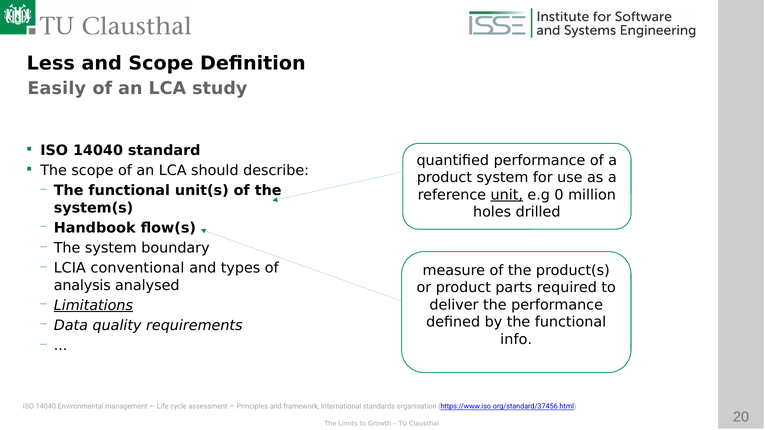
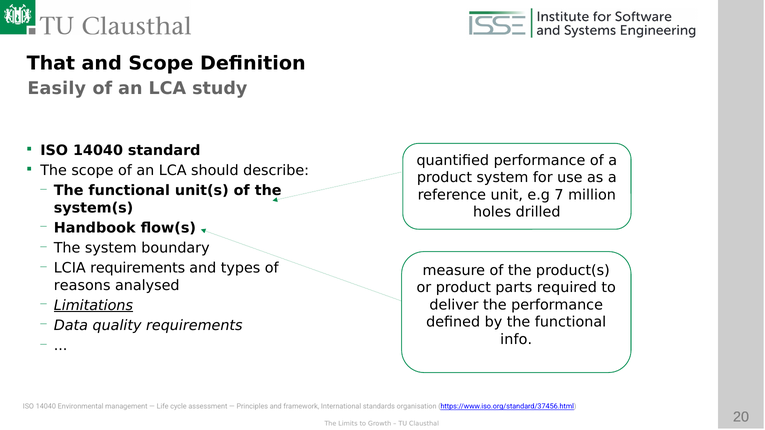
Less: Less -> That
unit underline: present -> none
0: 0 -> 7
LCIA conventional: conventional -> requirements
analysis: analysis -> reasons
